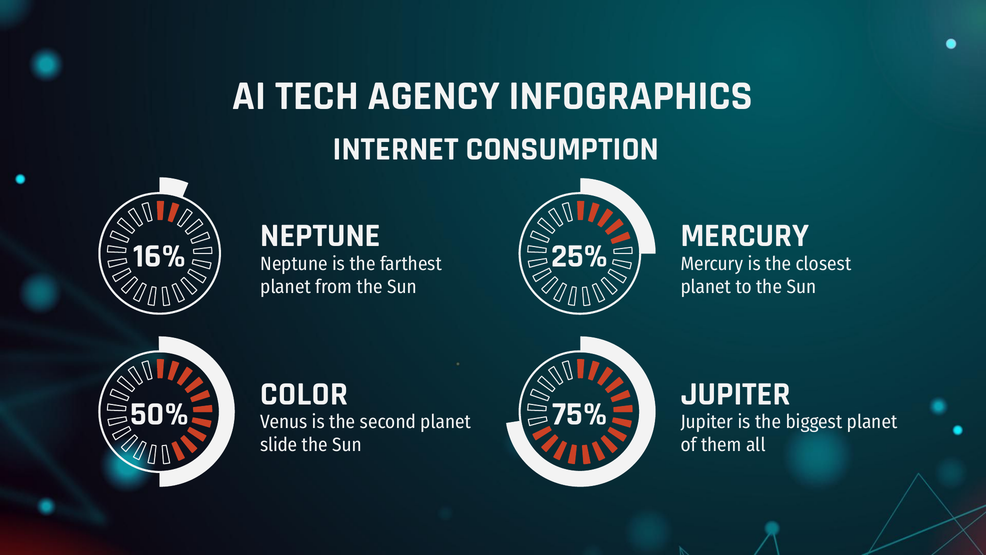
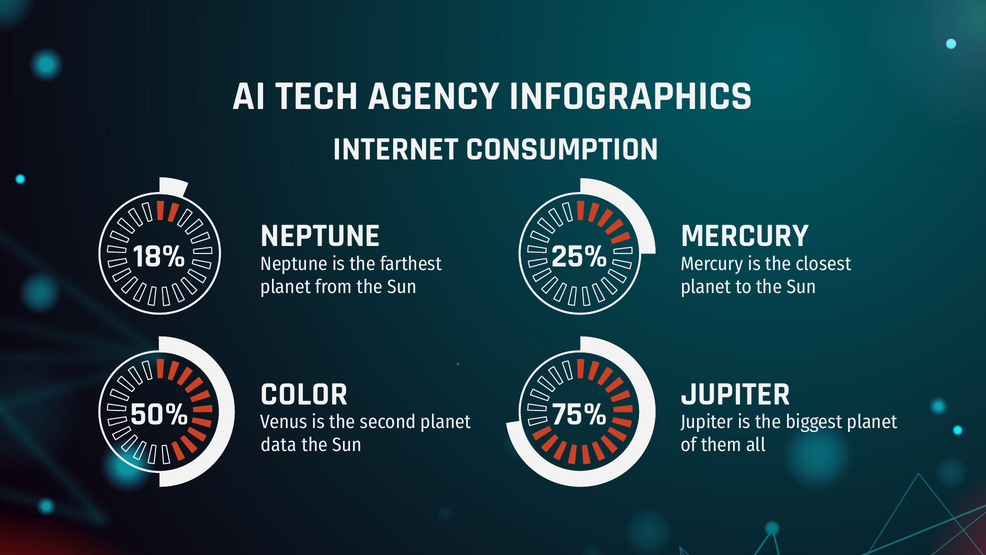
16%: 16% -> 18%
slide: slide -> data
